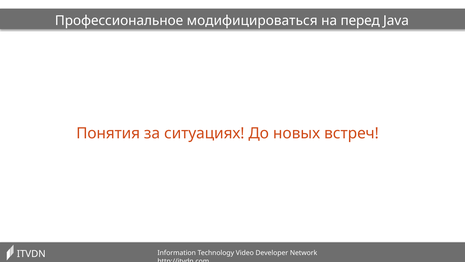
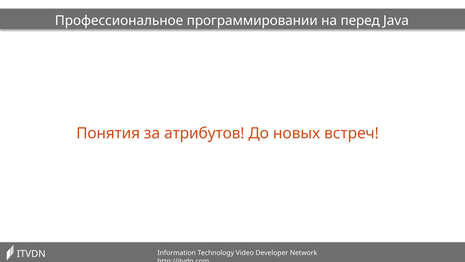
модифицироваться: модифицироваться -> программировании
ситуациях: ситуациях -> атрибутов
